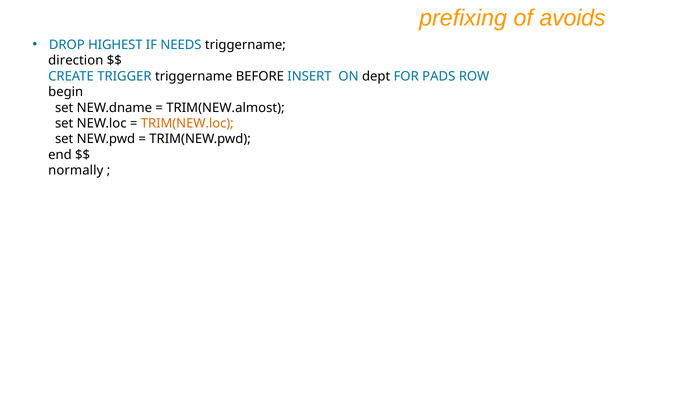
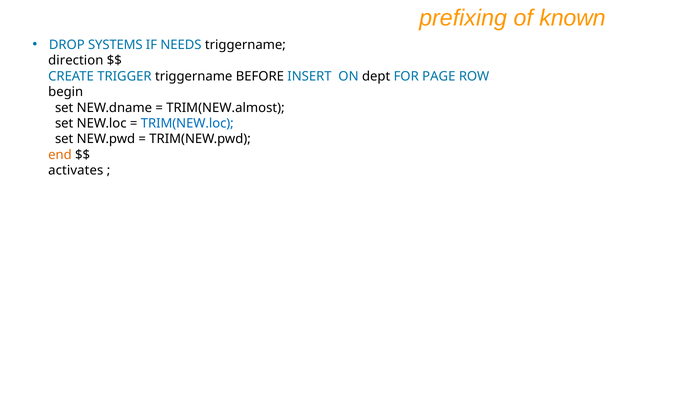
avoids: avoids -> known
HIGHEST: HIGHEST -> SYSTEMS
PADS: PADS -> PAGE
TRIM(NEW.loc colour: orange -> blue
end colour: black -> orange
normally: normally -> activates
